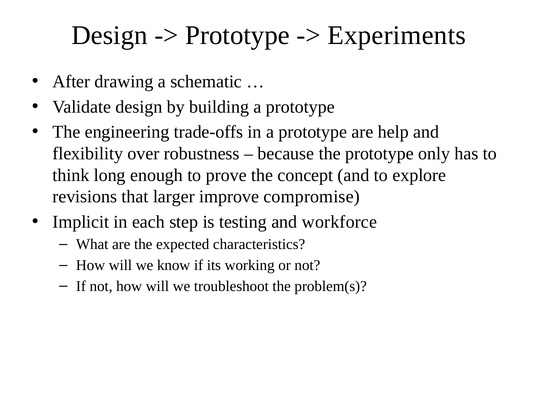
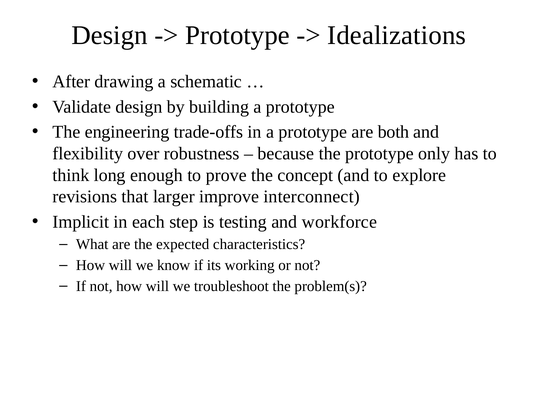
Experiments: Experiments -> Idealizations
help: help -> both
compromise: compromise -> interconnect
